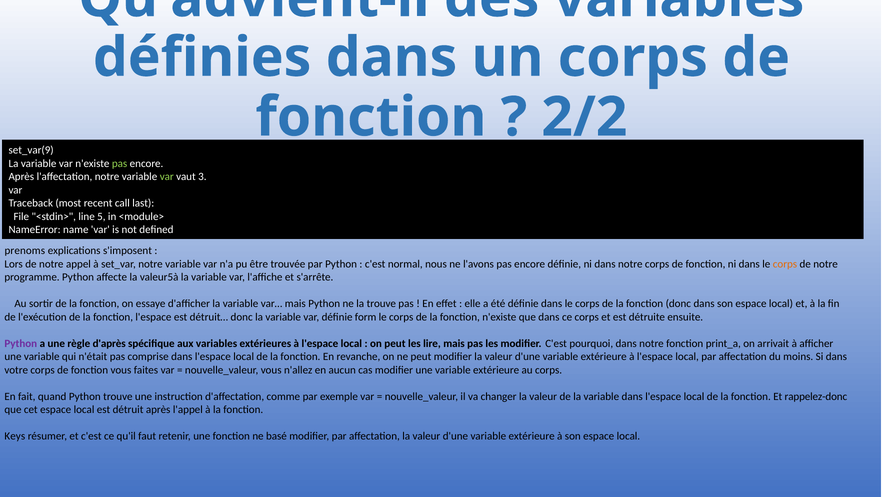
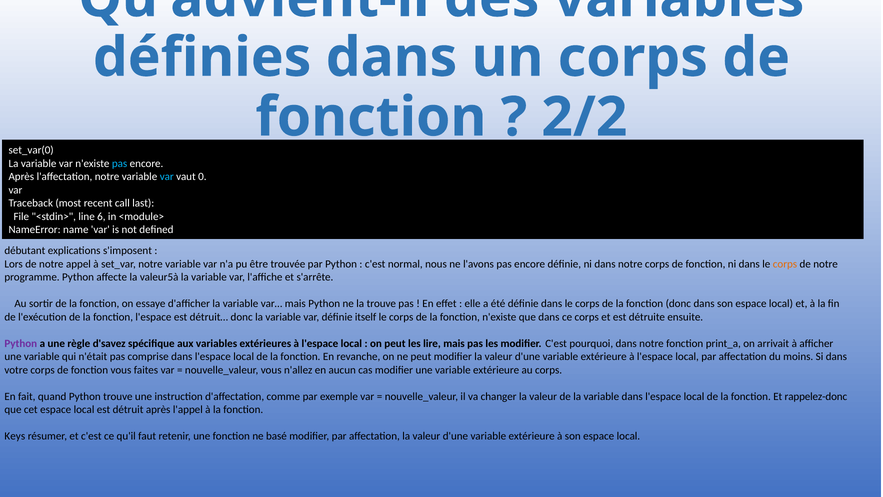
set_var(9: set_var(9 -> set_var(0
pas at (120, 163) colour: light green -> light blue
var at (167, 177) colour: light green -> light blue
3: 3 -> 0
5: 5 -> 6
prenoms: prenoms -> débutant
form: form -> itself
d'après: d'après -> d'savez
